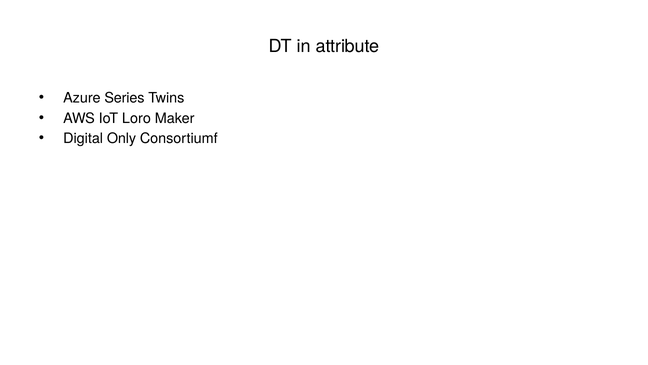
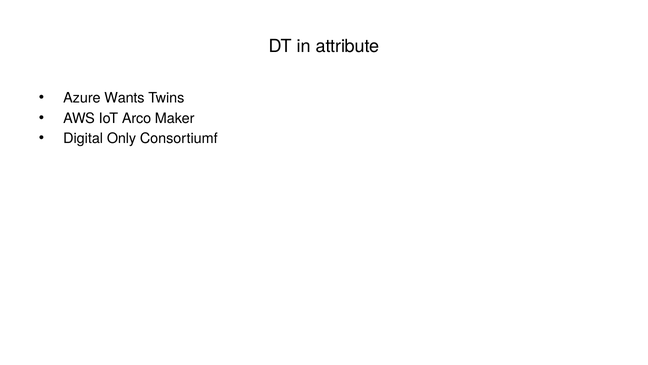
Series: Series -> Wants
Loro: Loro -> Arco
